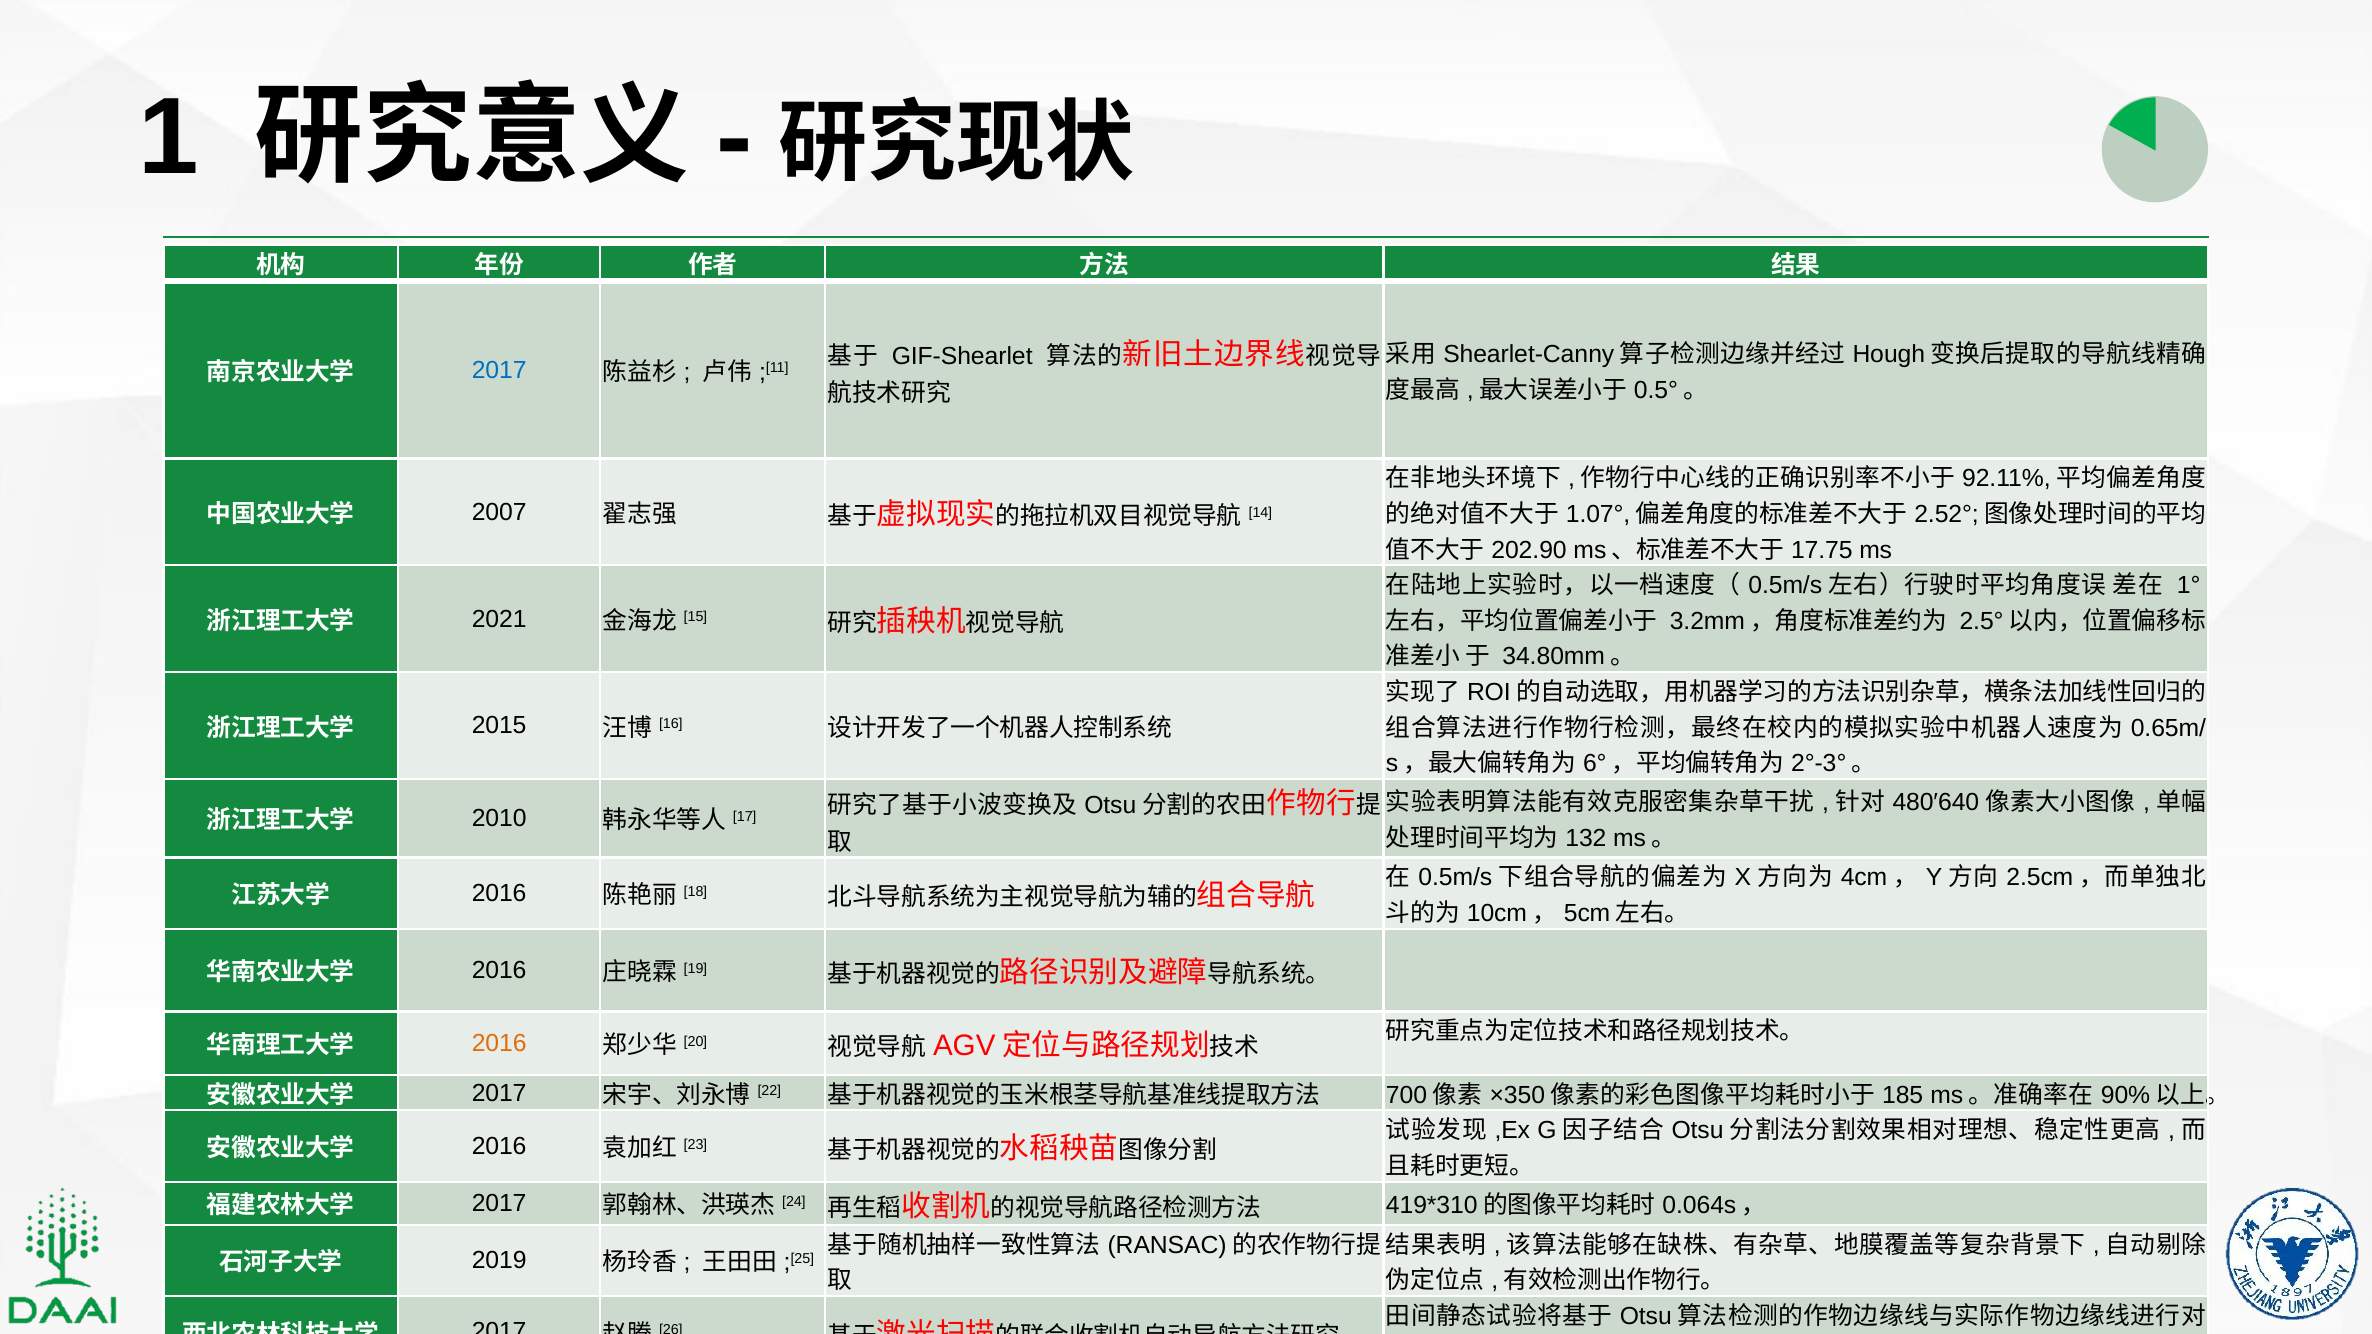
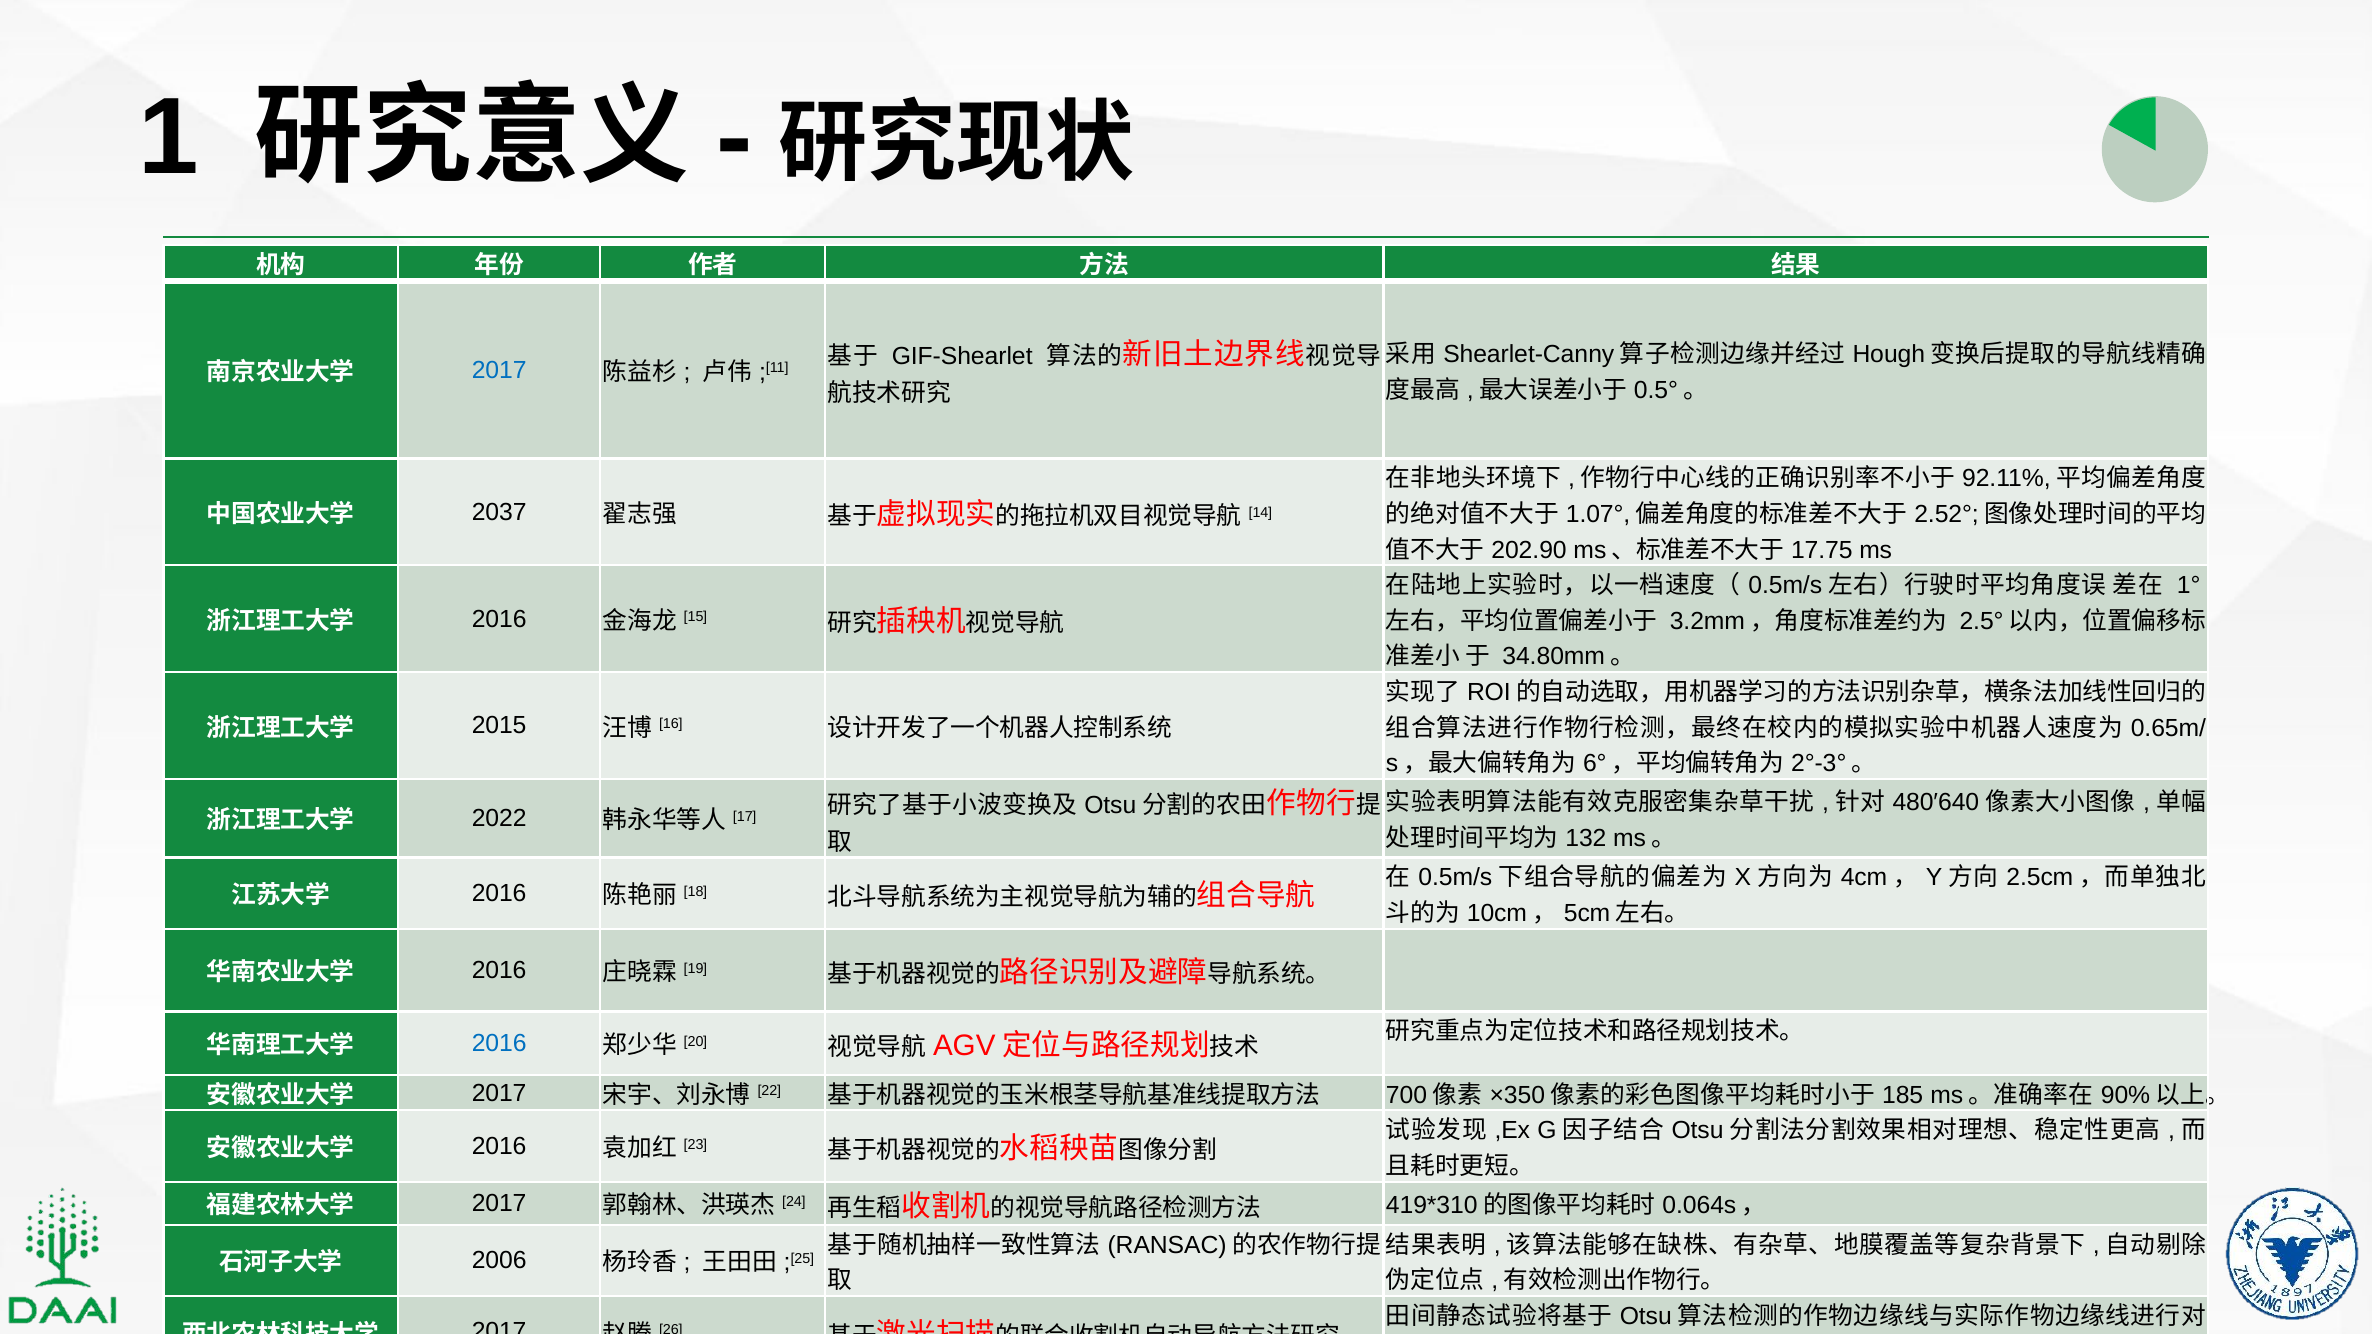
2007: 2007 -> 2037
2021 at (499, 619): 2021 -> 2016
2010: 2010 -> 2022
2016 at (499, 1044) colour: orange -> blue
2019: 2019 -> 2006
